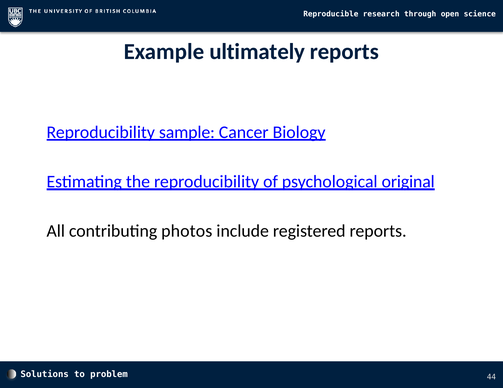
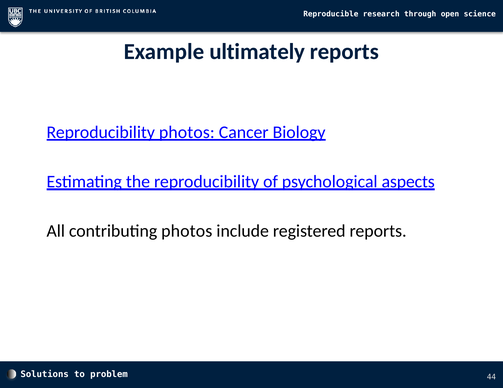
Reproducibility sample: sample -> photos
original: original -> aspects
